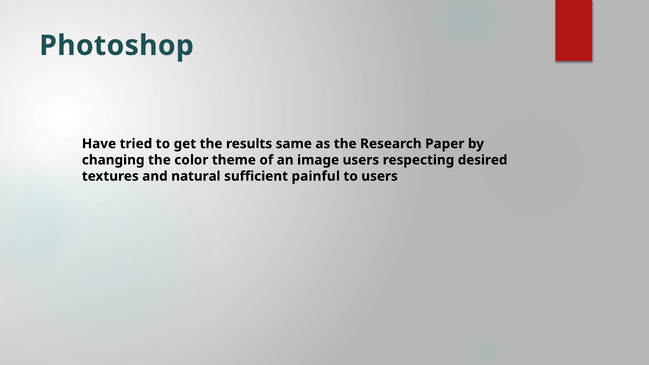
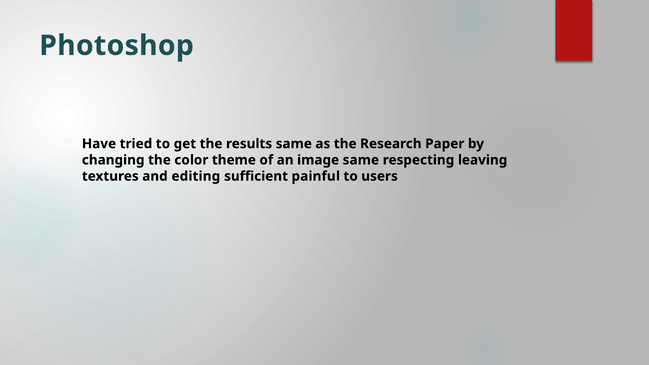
image users: users -> same
desired: desired -> leaving
natural: natural -> editing
